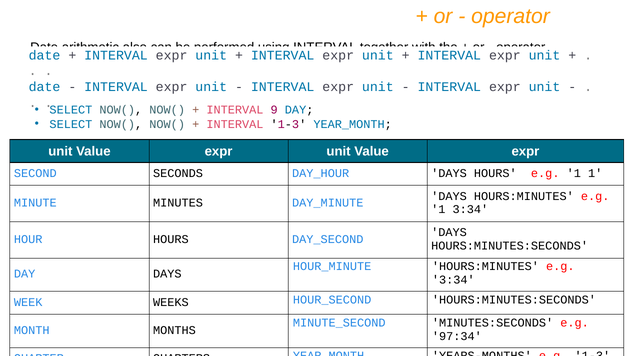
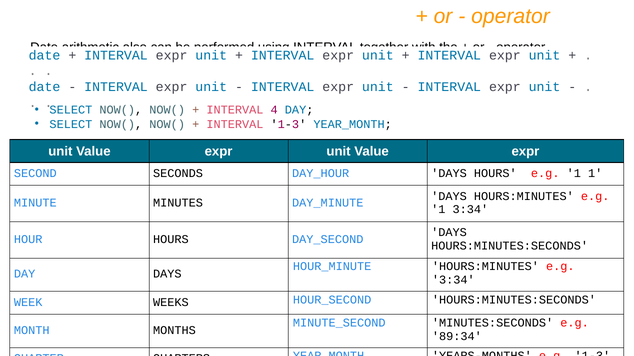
9: 9 -> 4
97:34: 97:34 -> 89:34
